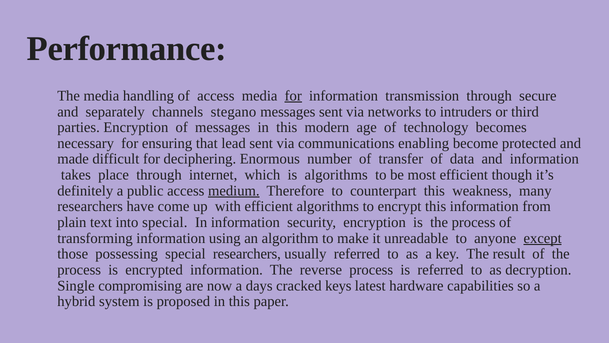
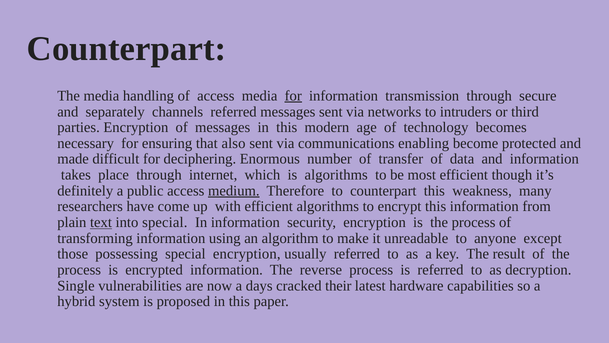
Performance at (127, 49): Performance -> Counterpart
channels stegano: stegano -> referred
lead: lead -> also
text underline: none -> present
except underline: present -> none
special researchers: researchers -> encryption
compromising: compromising -> vulnerabilities
keys: keys -> their
